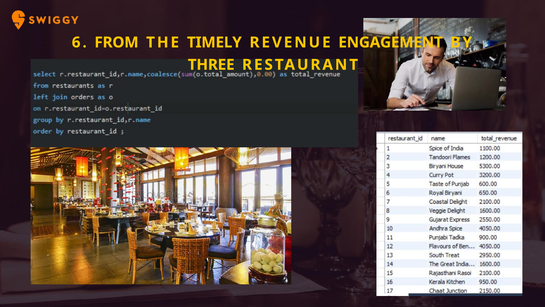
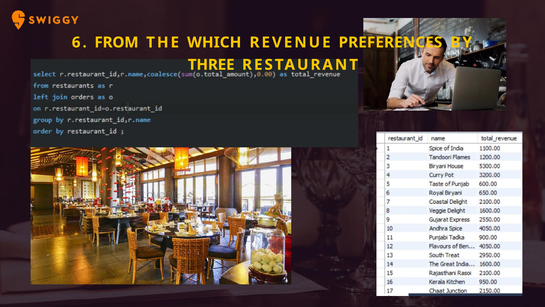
TIMELY: TIMELY -> WHICH
ENGAGEMENT: ENGAGEMENT -> PREFERENCES
